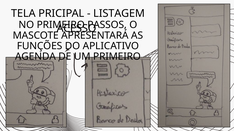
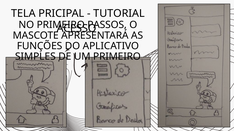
LISTAGEM: LISTAGEM -> TUTORIAL
AGENDA: AGENDA -> SIMPLES
